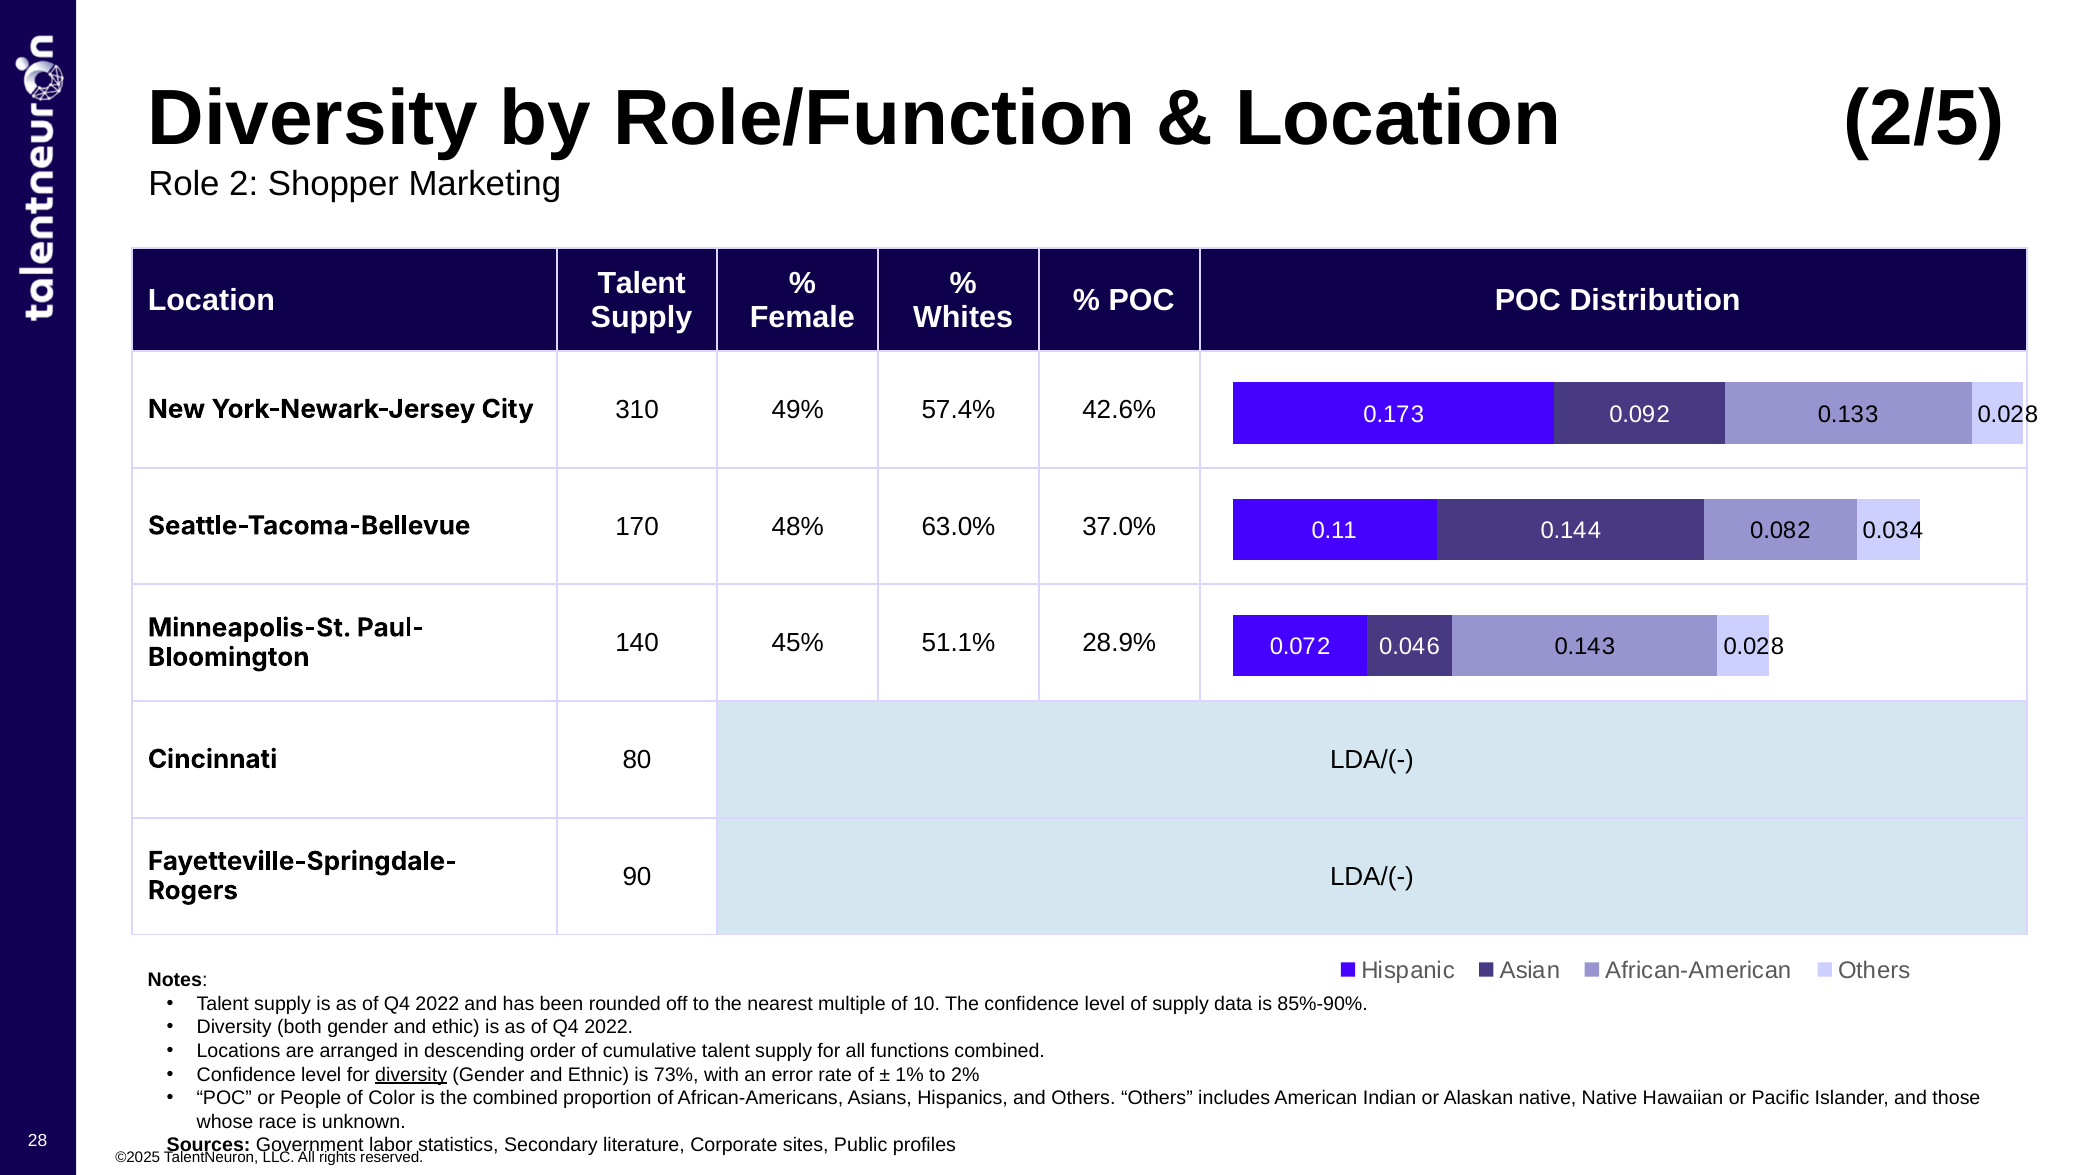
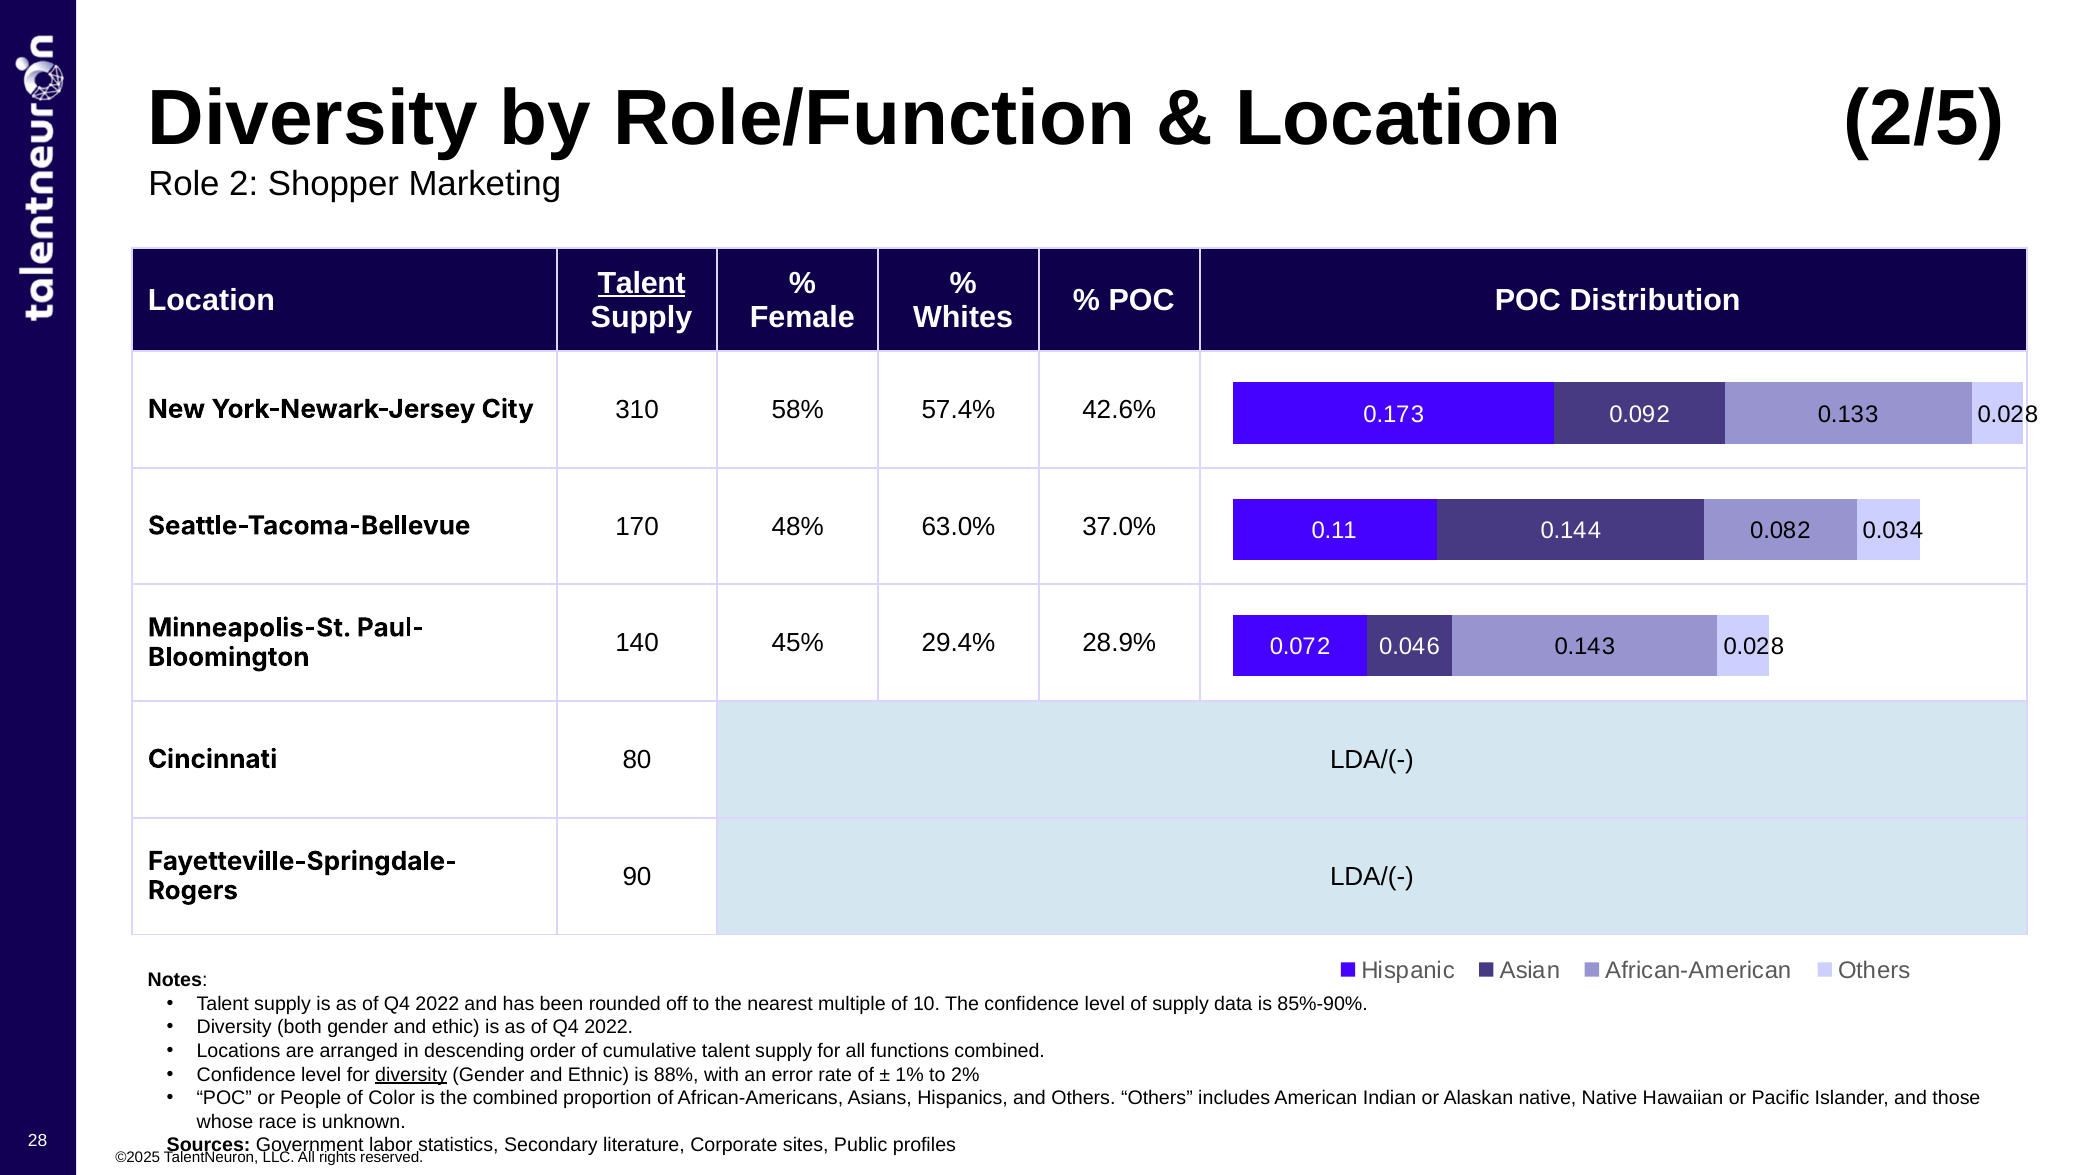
Talent at (642, 283) underline: none -> present
49%: 49% -> 58%
51.1%: 51.1% -> 29.4%
73%: 73% -> 88%
